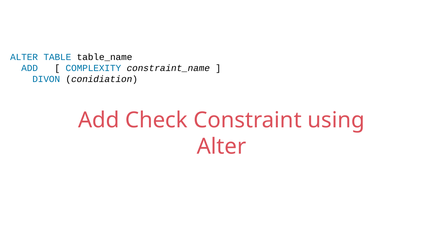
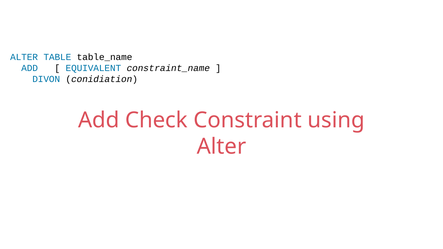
COMPLEXITY: COMPLEXITY -> EQUIVALENT
